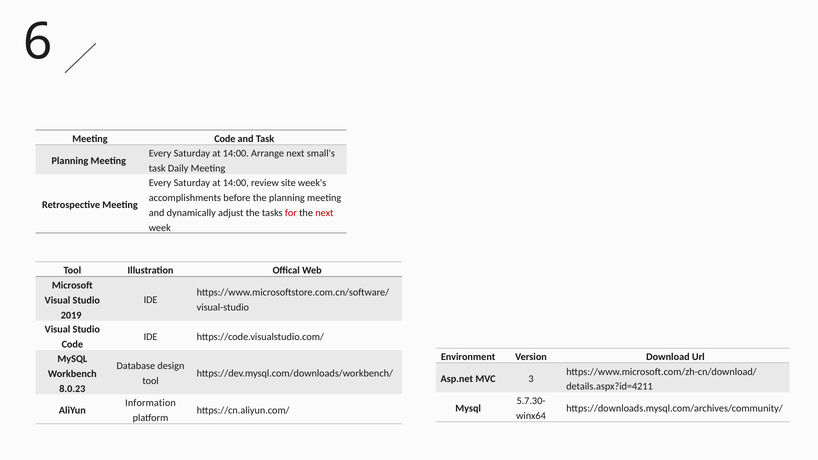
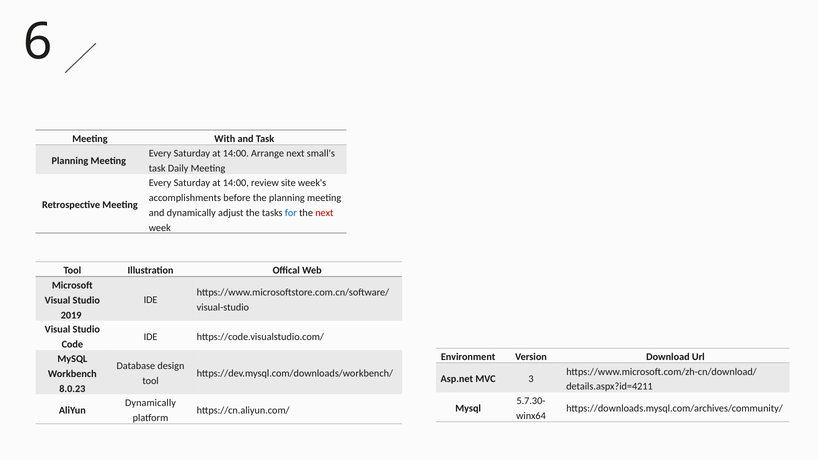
Meeting Code: Code -> With
for colour: red -> blue
Information at (150, 403): Information -> Dynamically
